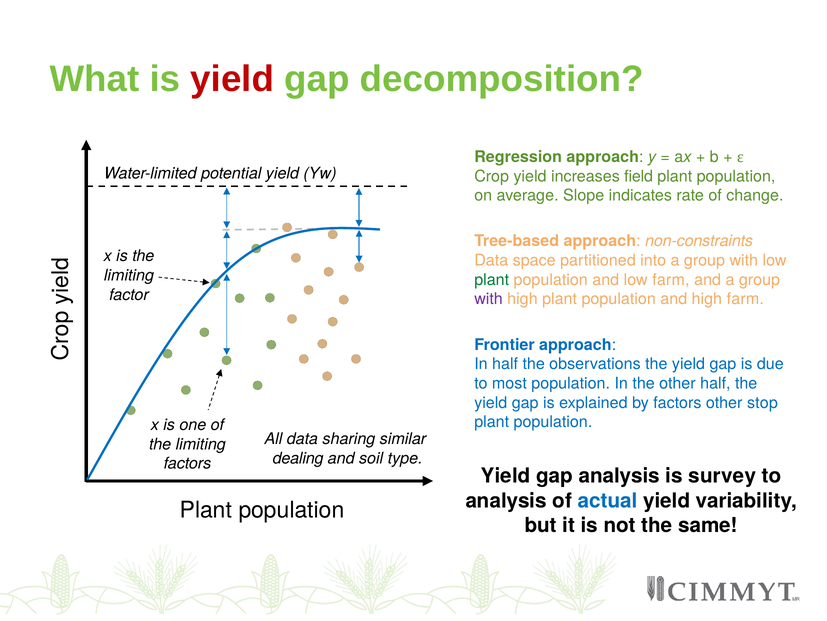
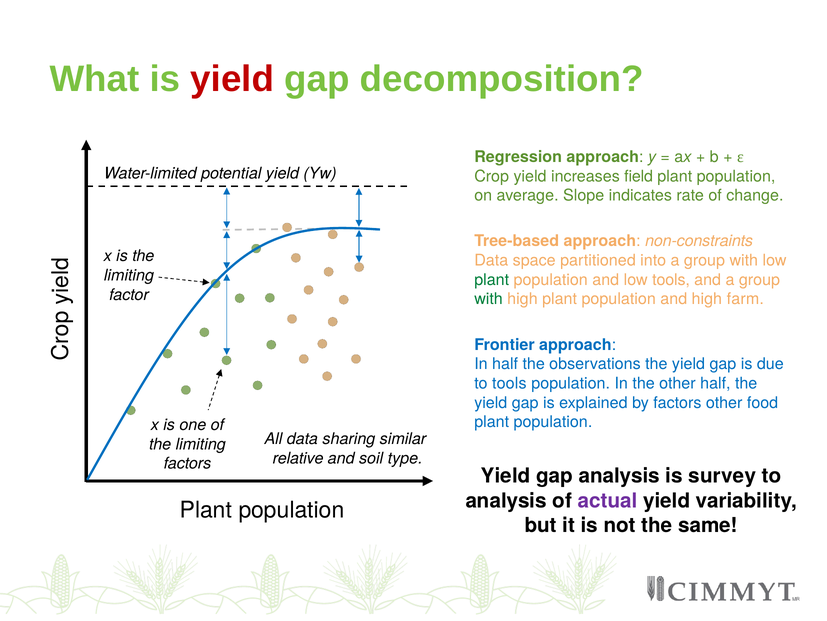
low farm: farm -> tools
with at (489, 299) colour: purple -> green
to most: most -> tools
stop: stop -> food
dealing: dealing -> relative
actual colour: blue -> purple
